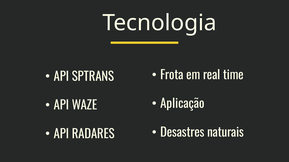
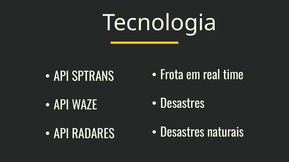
Aplicação at (182, 104): Aplicação -> Desastres
